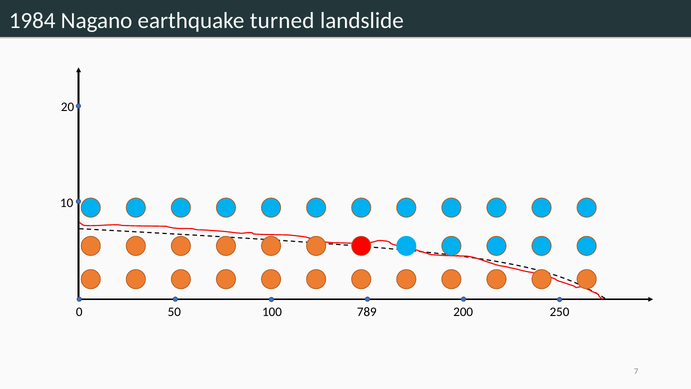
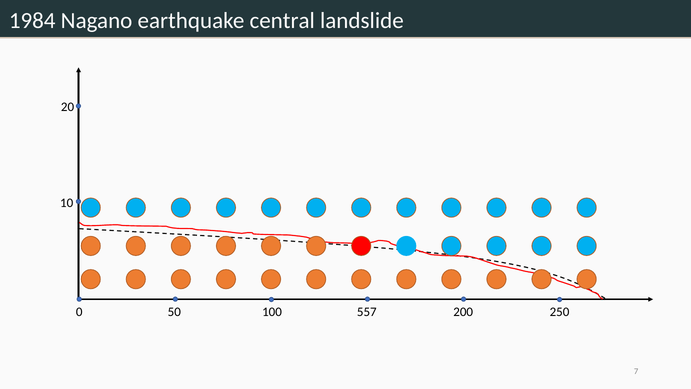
turned: turned -> central
789: 789 -> 557
